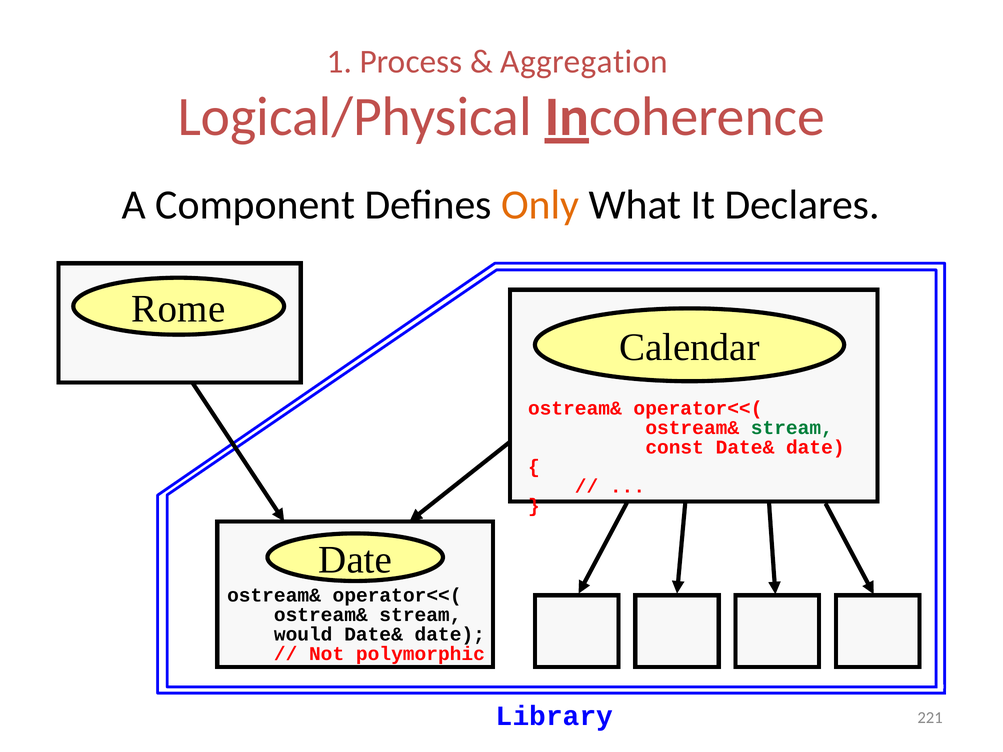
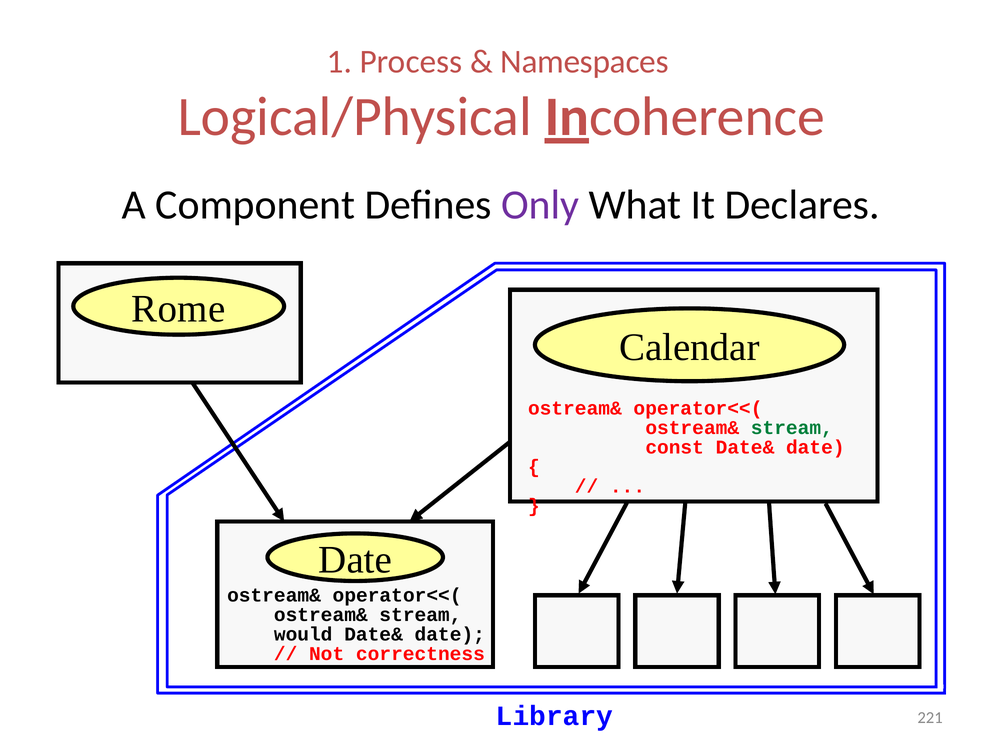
Aggregation: Aggregation -> Namespaces
Only colour: orange -> purple
polymorphic: polymorphic -> correctness
